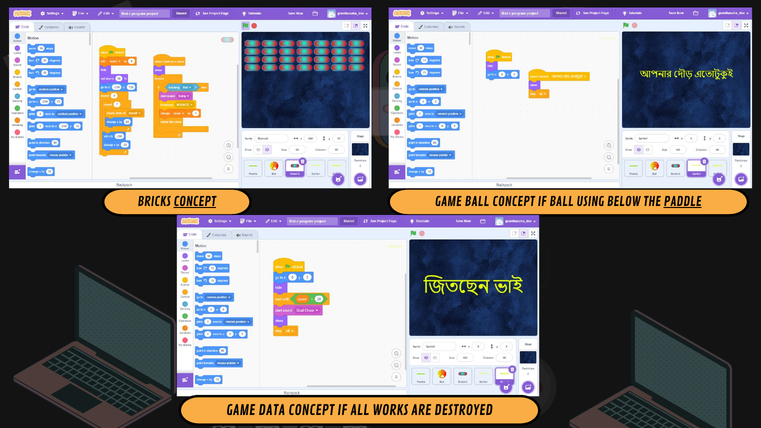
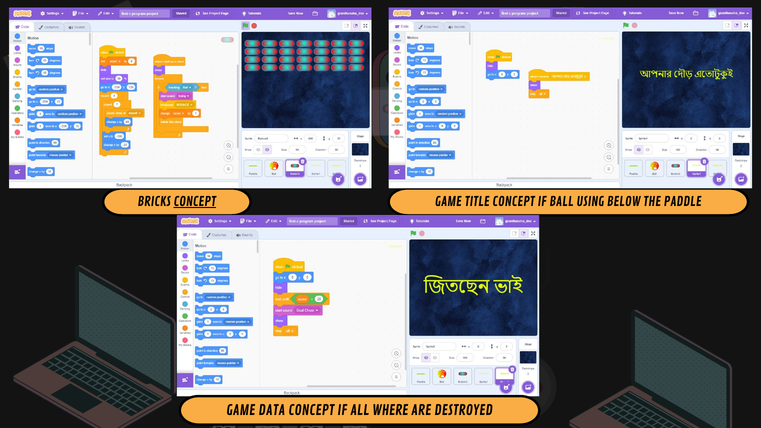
GAME BALL: BALL -> TITLE
PADDLE underline: present -> none
WORKS: WORKS -> WHERE
